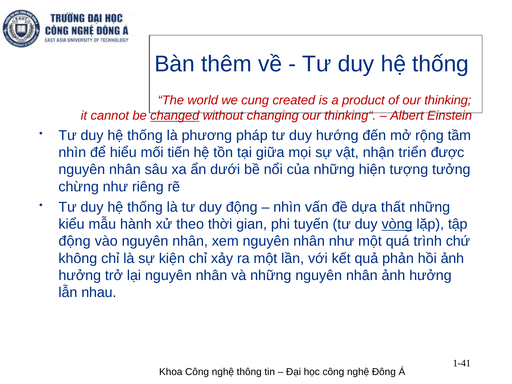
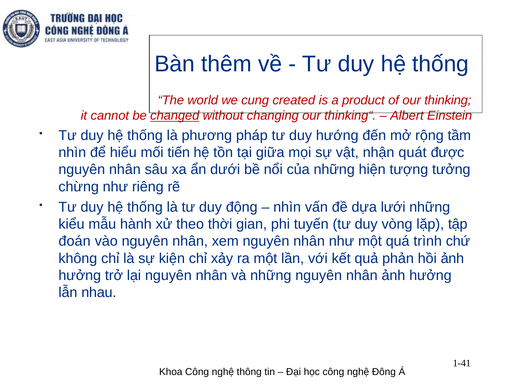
triển: triển -> quát
thất: thất -> lưới
vòng underline: present -> none
động at (75, 241): động -> đoán
